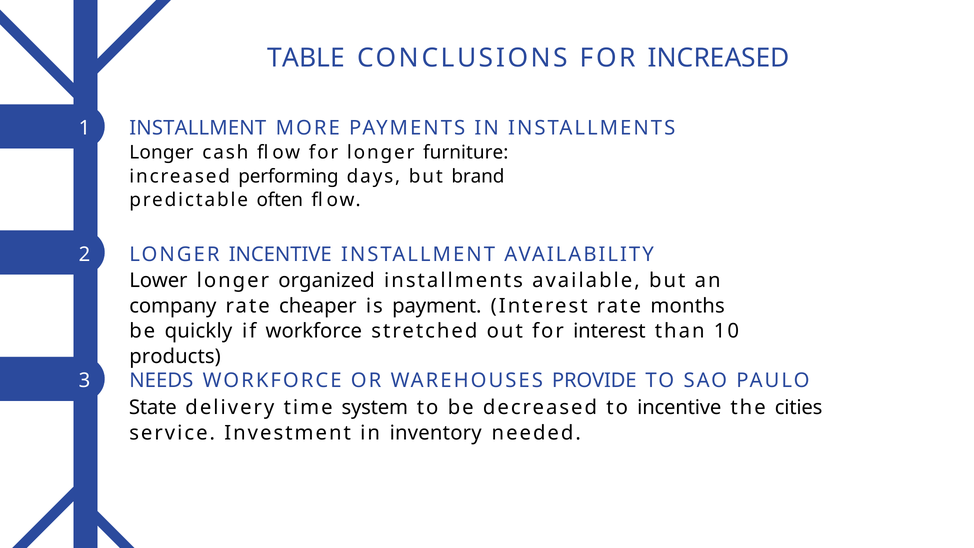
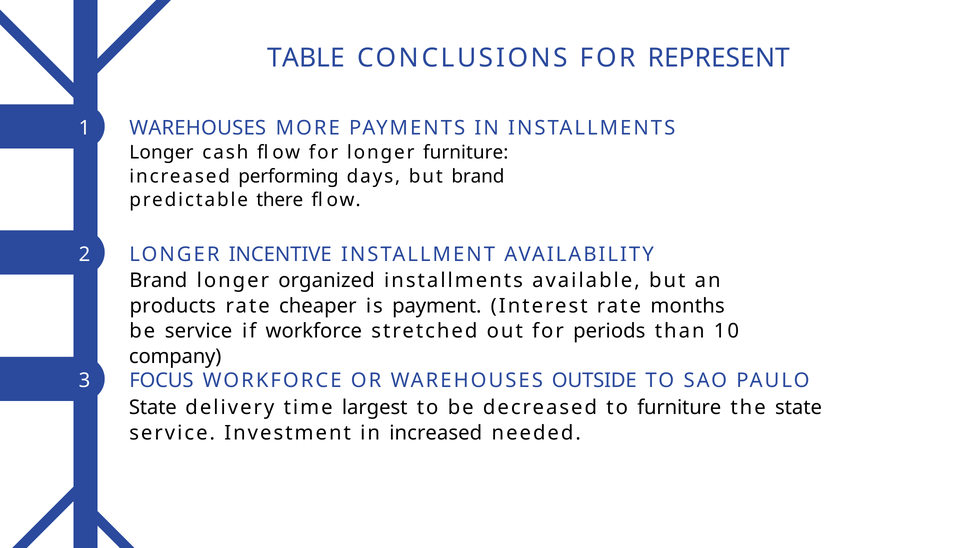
FOR INCREASED: INCREASED -> REPRESENT
INSTALLMENT at (198, 128): INSTALLMENT -> WAREHOUSES
often: often -> there
Lower at (158, 280): Lower -> Brand
company: company -> products
be quickly: quickly -> service
for interest: interest -> periods
products: products -> company
NEEDS: NEEDS -> FOCUS
PROVIDE: PROVIDE -> OUTSIDE
system: system -> largest
to incentive: incentive -> furniture
the cities: cities -> state
in inventory: inventory -> increased
